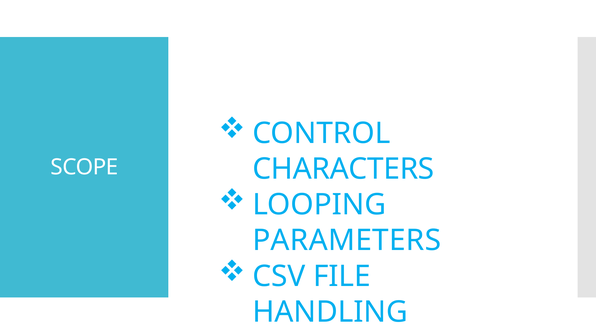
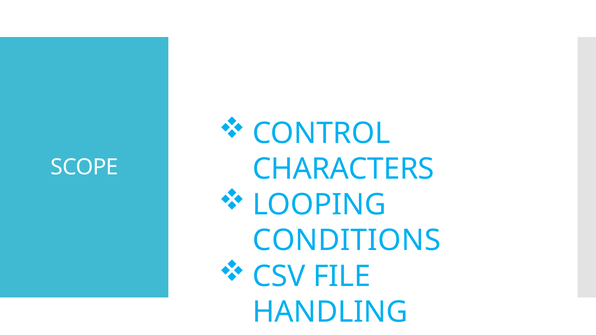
PARAMETERS: PARAMETERS -> CONDITIONS
